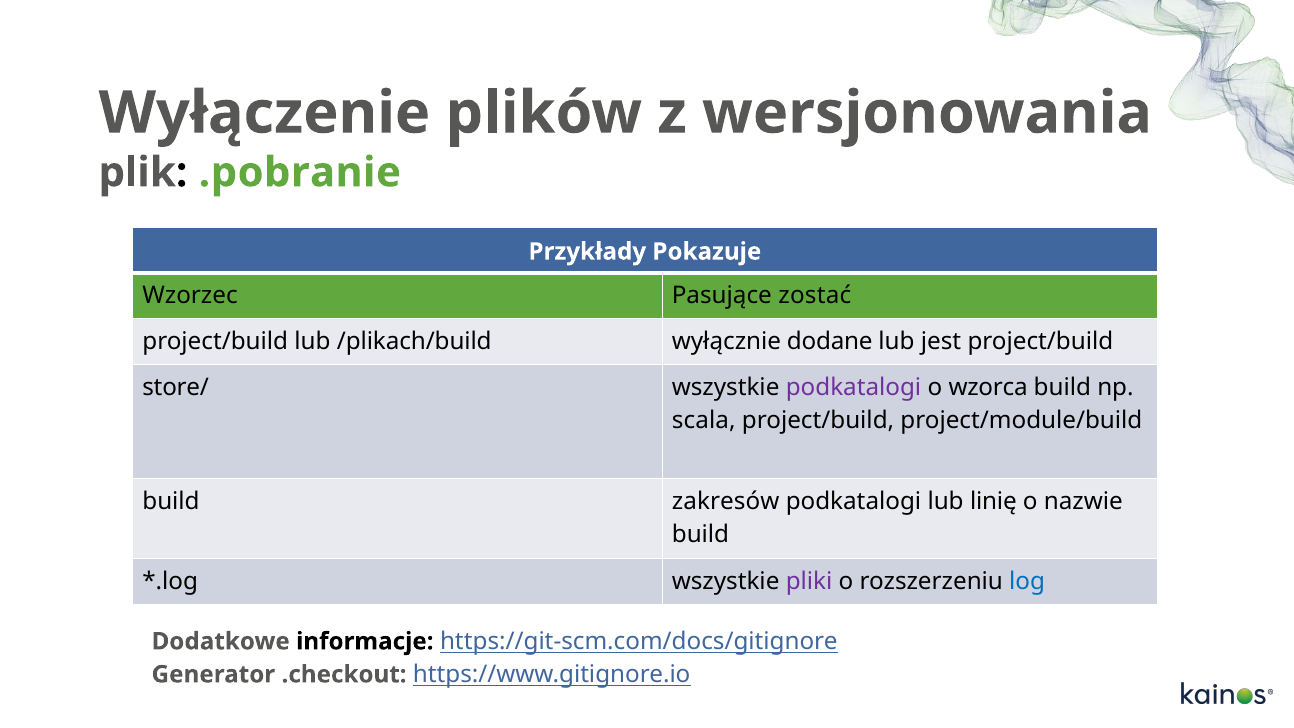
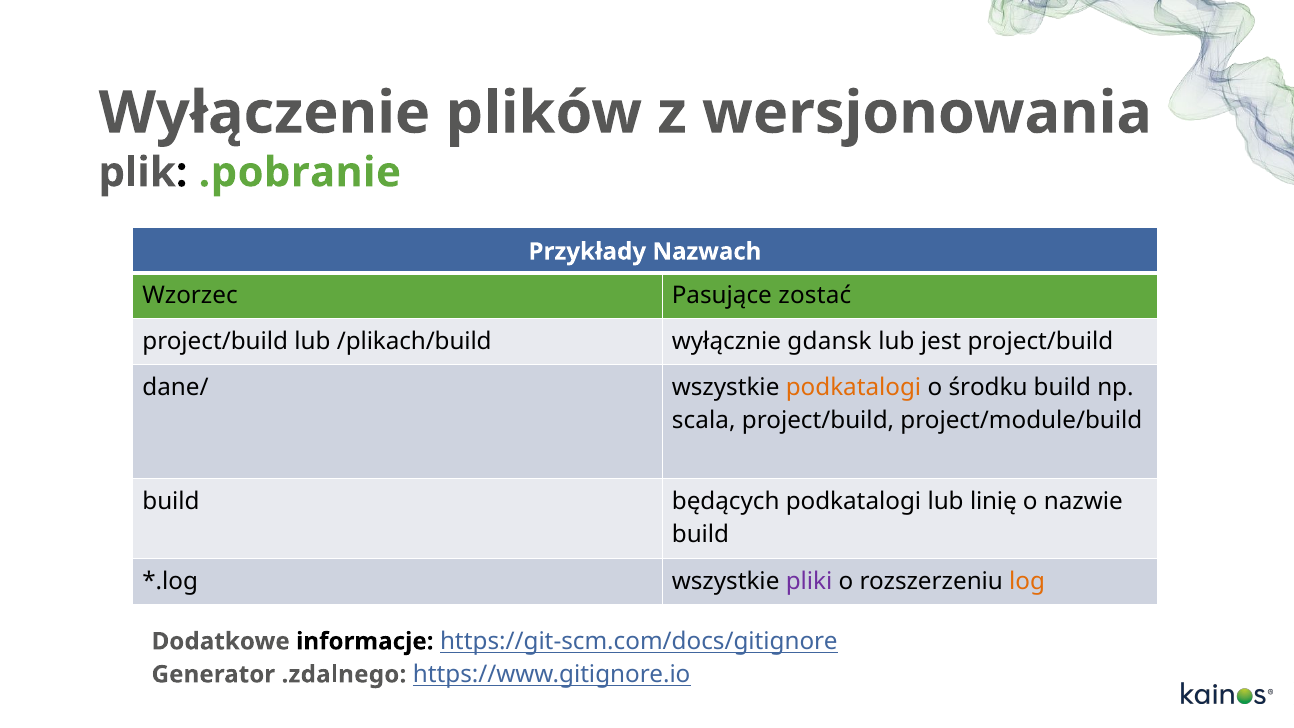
Pokazuje: Pokazuje -> Nazwach
dodane: dodane -> gdansk
store/: store/ -> dane/
podkatalogi at (853, 387) colour: purple -> orange
wzorca: wzorca -> środku
zakresów: zakresów -> będących
log colour: blue -> orange
.checkout: .checkout -> .zdalnego
